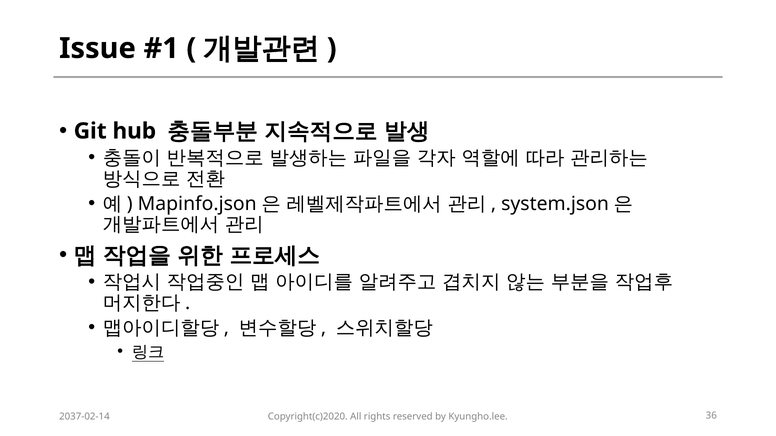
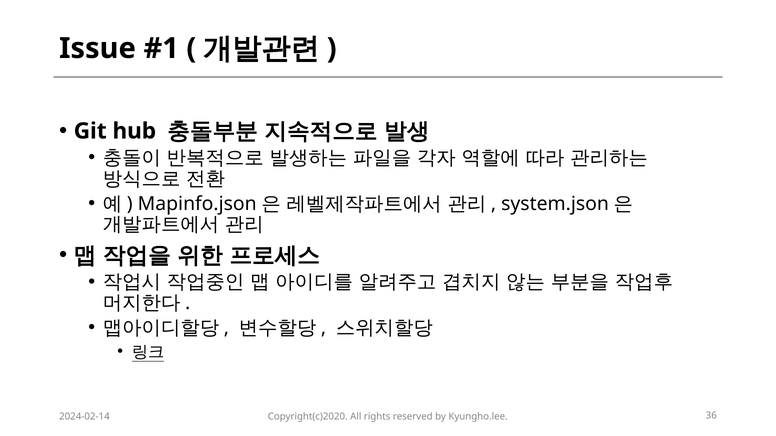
2037-02-14: 2037-02-14 -> 2024-02-14
